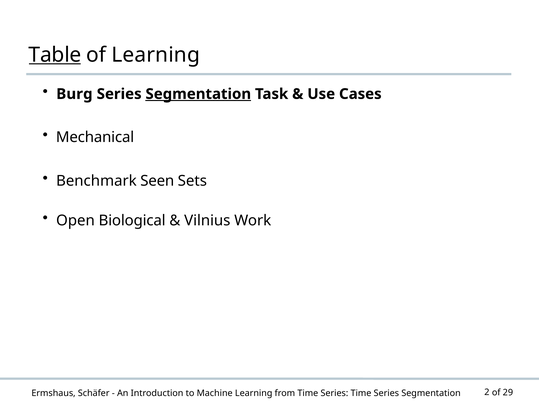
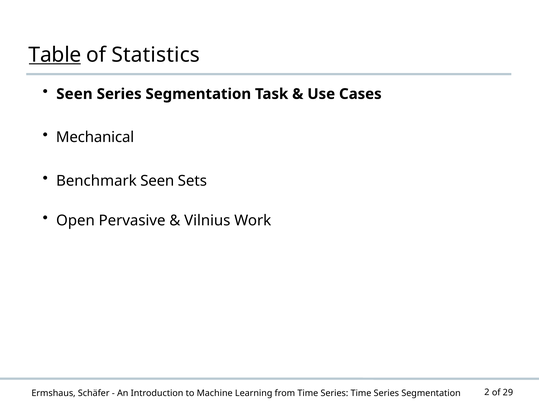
of Learning: Learning -> Statistics
Burg at (74, 94): Burg -> Seen
Segmentation at (198, 94) underline: present -> none
Biological: Biological -> Pervasive
